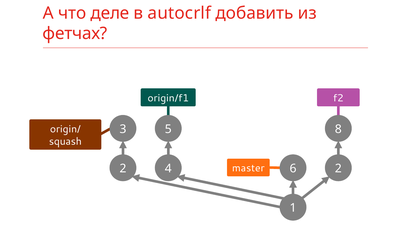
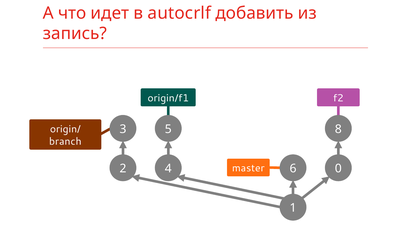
деле: деле -> идет
фетчах: фетчах -> запись
squash: squash -> branch
master 2: 2 -> 0
